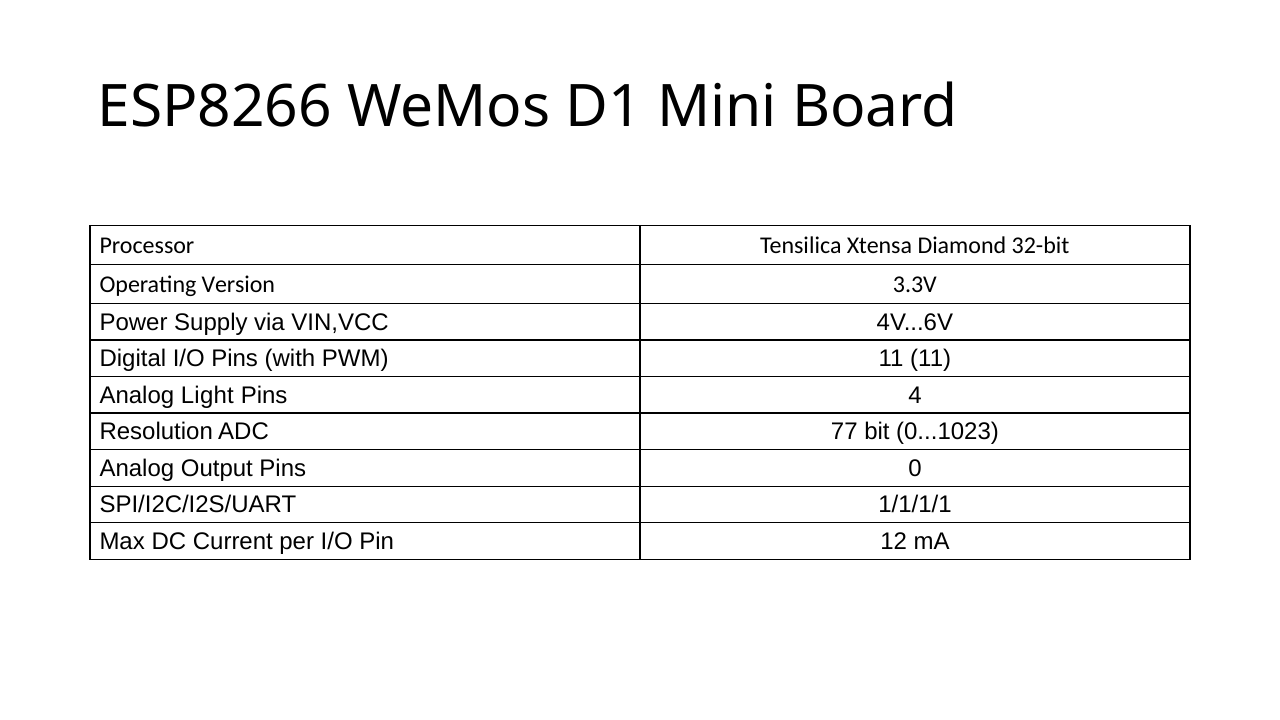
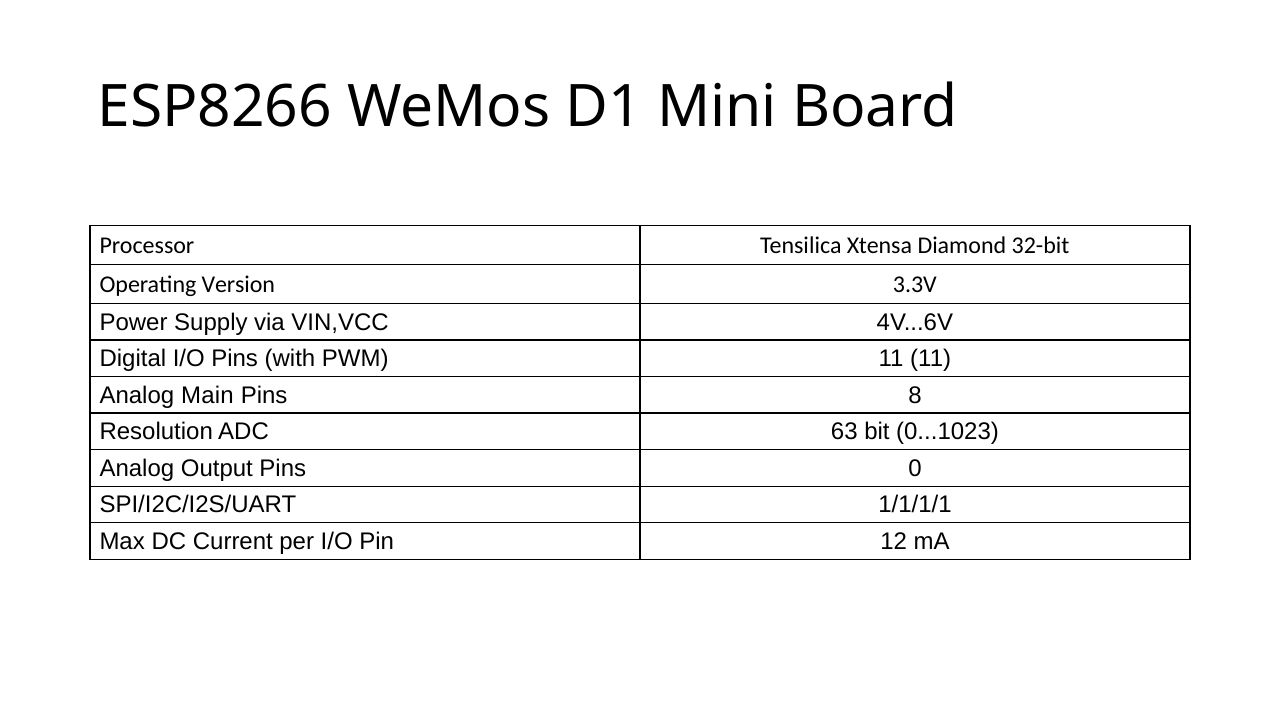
Light: Light -> Main
4: 4 -> 8
77: 77 -> 63
